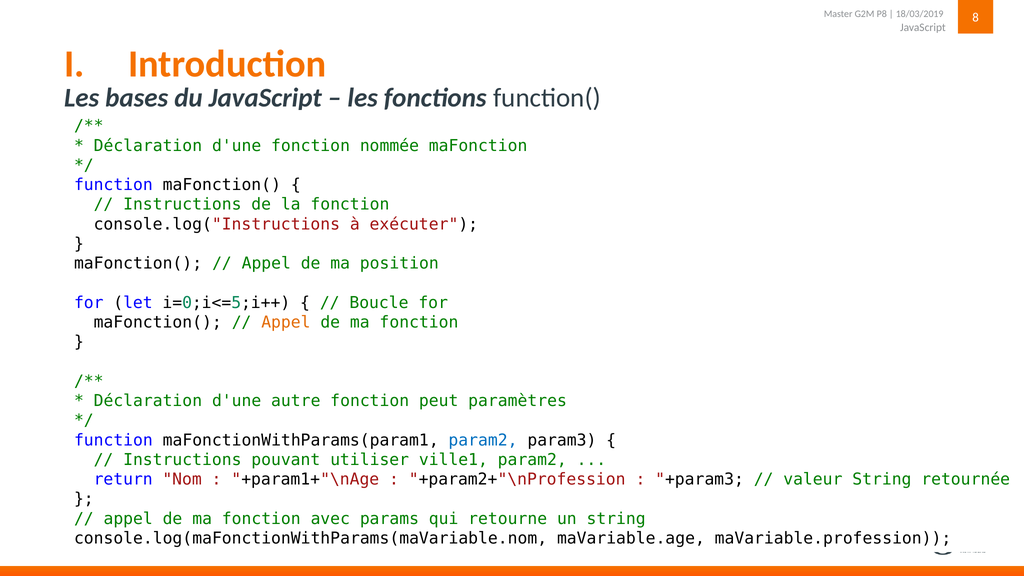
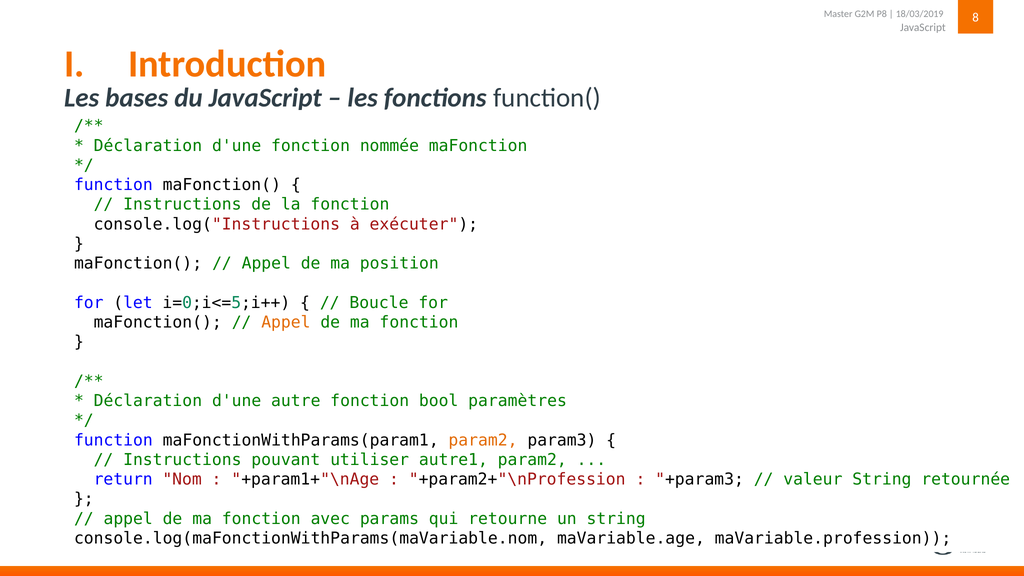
peut: peut -> bool
param2 at (483, 440) colour: blue -> orange
ville1: ville1 -> autre1
